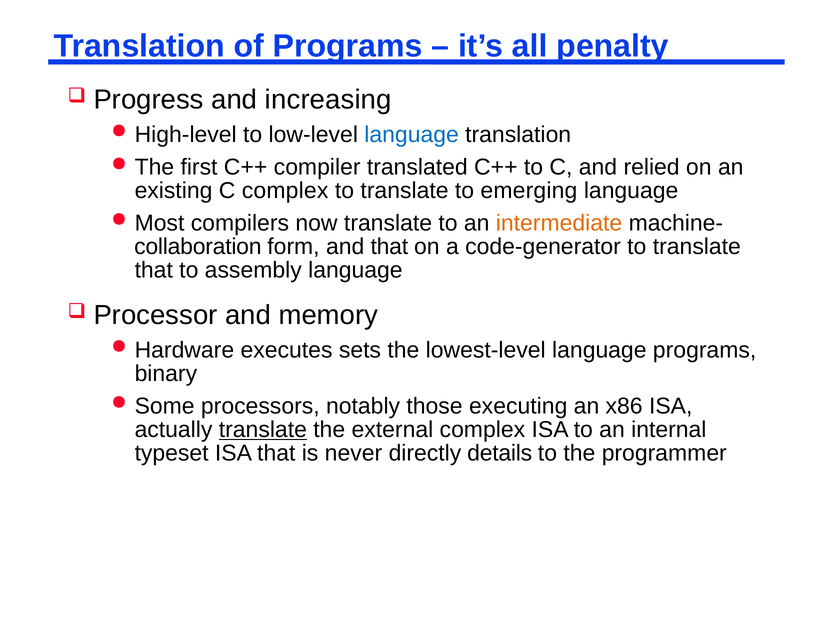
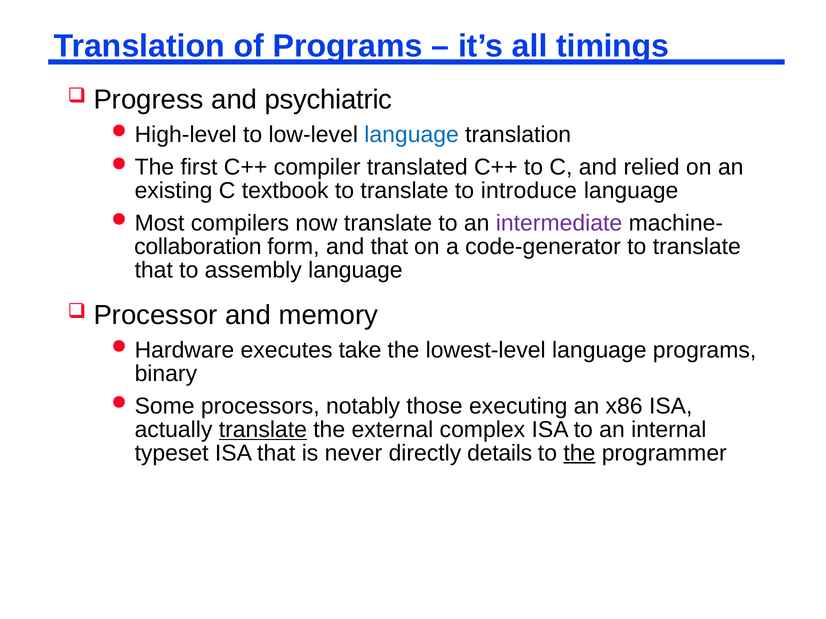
penalty: penalty -> timings
increasing: increasing -> psychiatric
C complex: complex -> textbook
emerging: emerging -> introduce
intermediate colour: orange -> purple
sets: sets -> take
the at (579, 453) underline: none -> present
